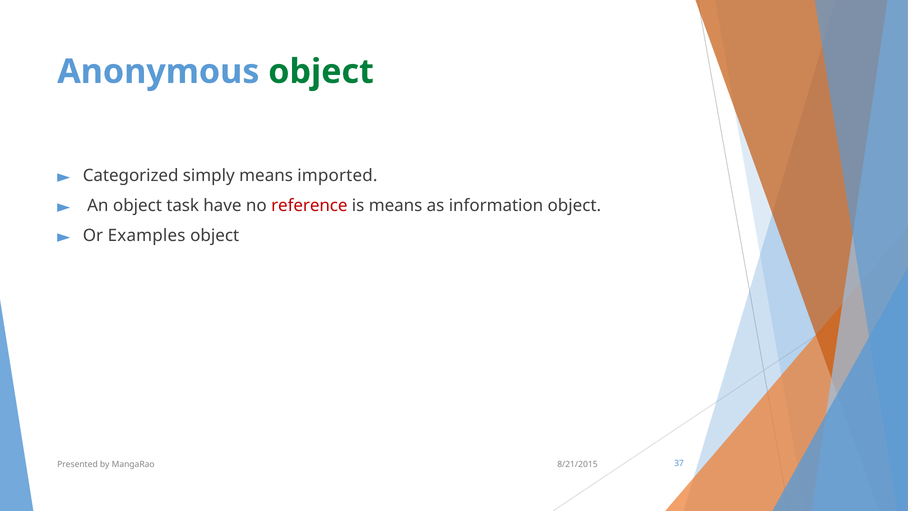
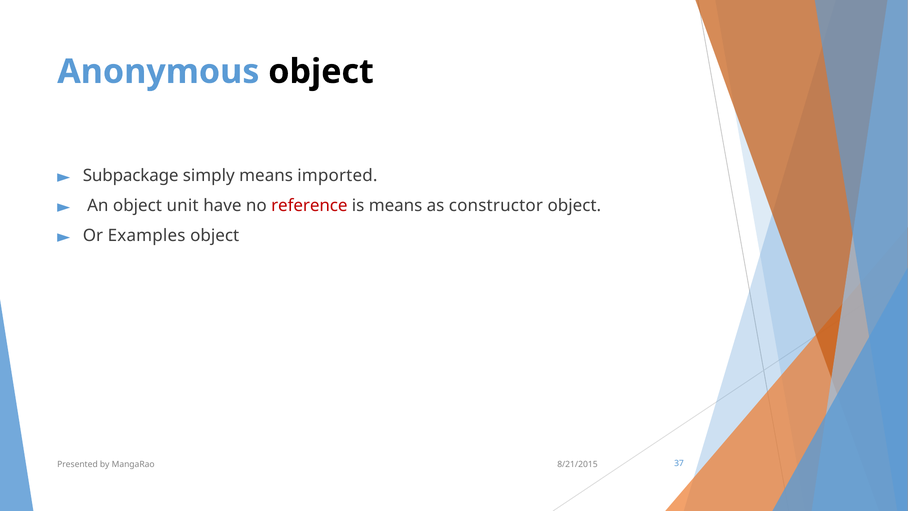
object at (321, 72) colour: green -> black
Categorized: Categorized -> Subpackage
task: task -> unit
information: information -> constructor
